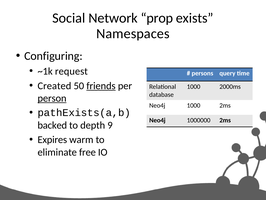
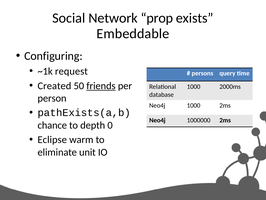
Namespaces: Namespaces -> Embeddable
person underline: present -> none
backed: backed -> chance
9: 9 -> 0
Expires: Expires -> Eclipse
free: free -> unit
